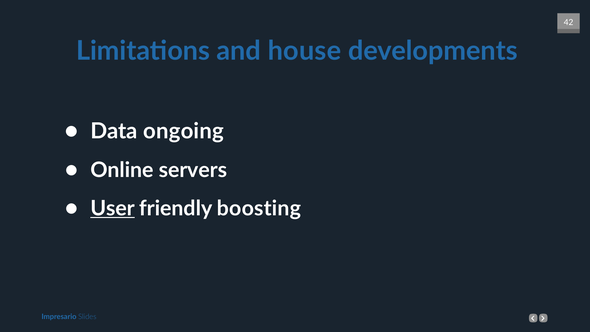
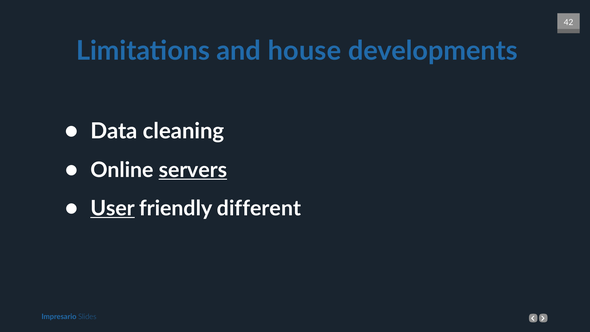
ongoing: ongoing -> cleaning
servers underline: none -> present
boosting: boosting -> different
